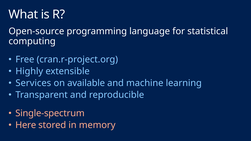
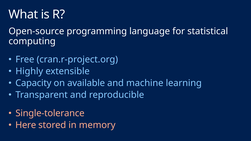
Services: Services -> Capacity
Single-spectrum: Single-spectrum -> Single-tolerance
